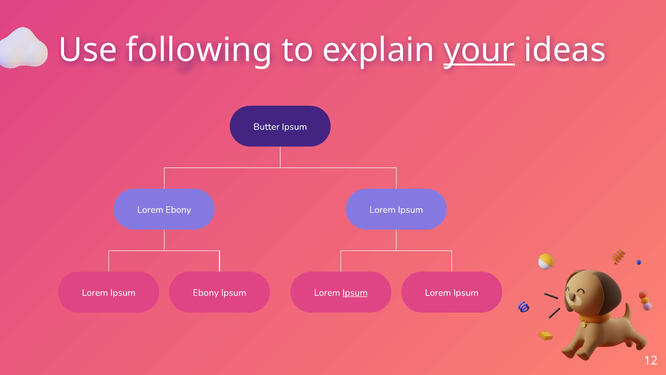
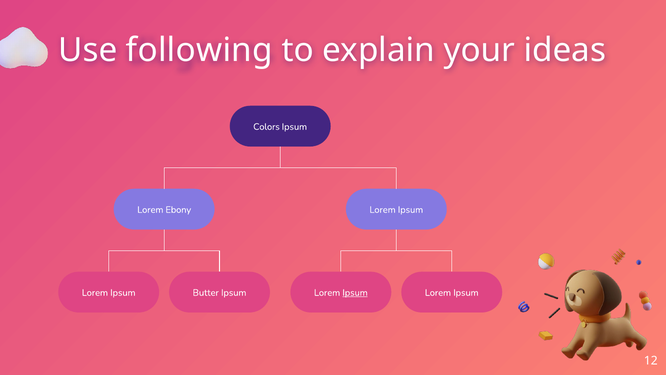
your underline: present -> none
Butter: Butter -> Colors
Ipsum Ebony: Ebony -> Butter
